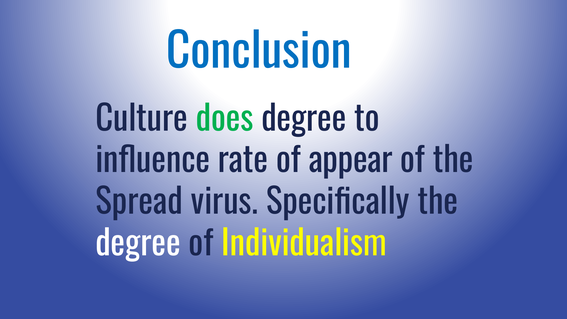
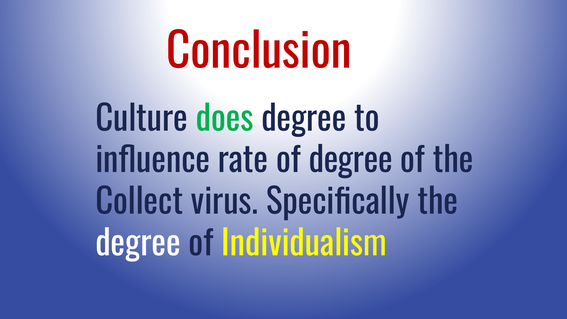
Conclusion colour: blue -> red
of appear: appear -> degree
Spread: Spread -> Collect
